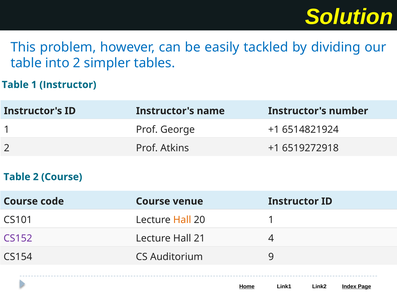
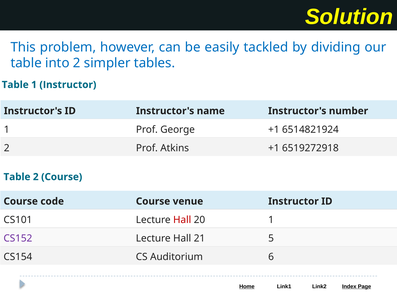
Hall at (182, 220) colour: orange -> red
4: 4 -> 5
9: 9 -> 6
